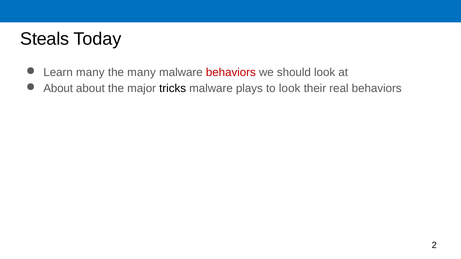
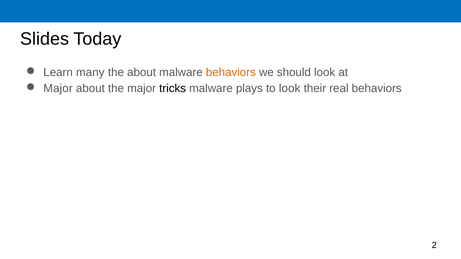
Steals: Steals -> Slides
the many: many -> about
behaviors at (231, 72) colour: red -> orange
About at (58, 88): About -> Major
